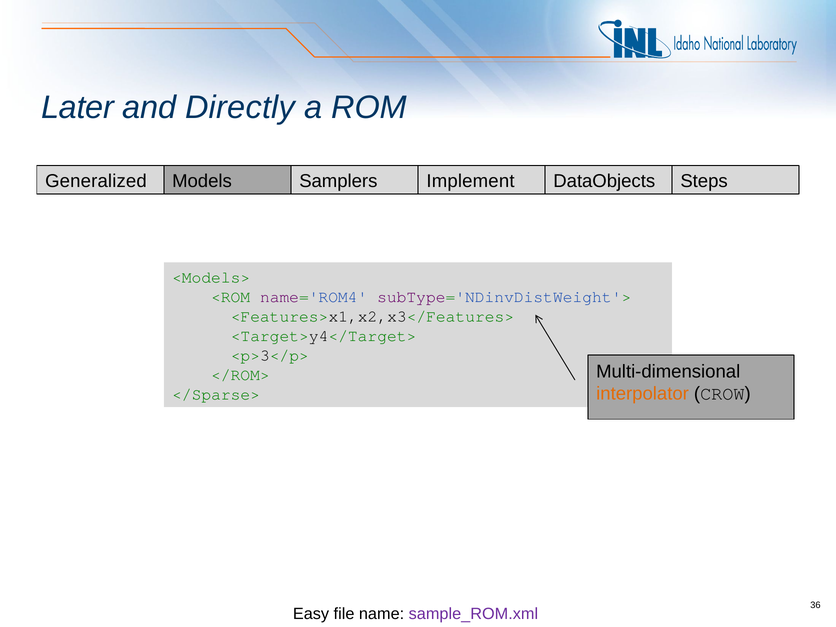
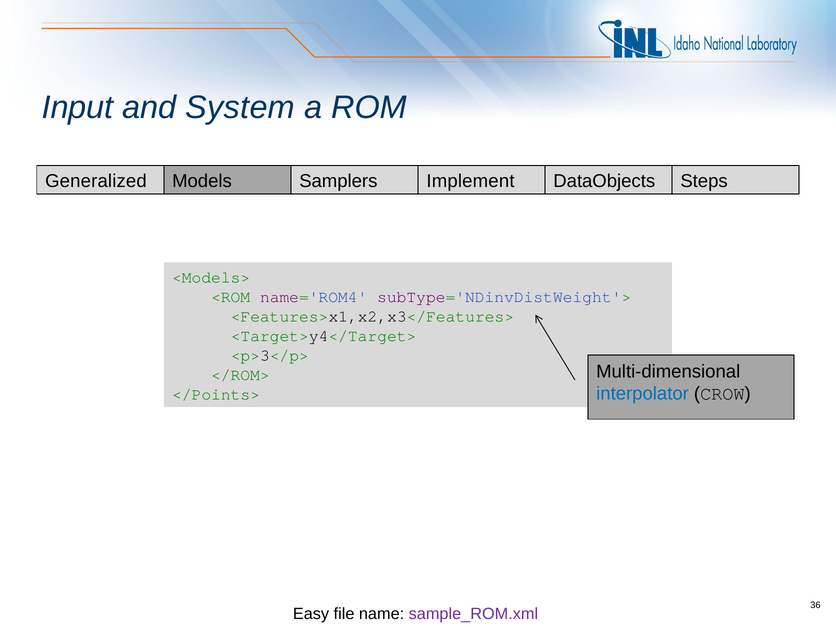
Later: Later -> Input
Directly: Directly -> System
interpolator colour: orange -> blue
</Sparse>: </Sparse> -> </Points>
